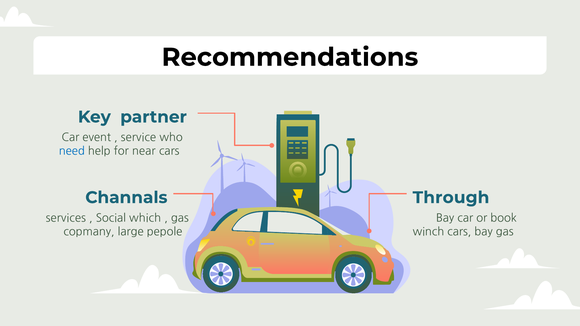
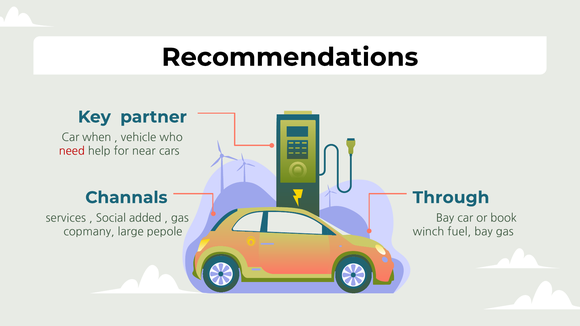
event: event -> when
service: service -> vehicle
need colour: blue -> red
which: which -> added
winch cars: cars -> fuel
